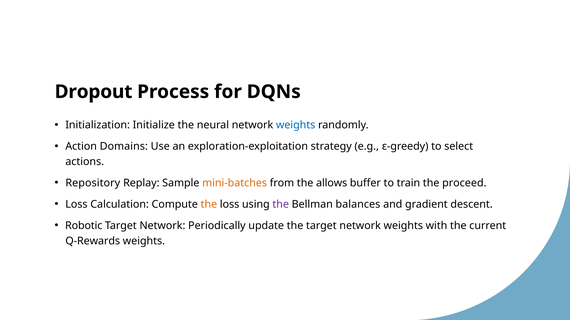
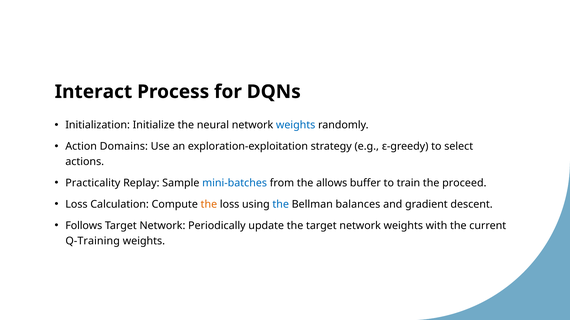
Dropout: Dropout -> Interact
Repository: Repository -> Practicality
mini-batches colour: orange -> blue
the at (281, 205) colour: purple -> blue
Robotic: Robotic -> Follows
Q-Rewards: Q-Rewards -> Q-Training
